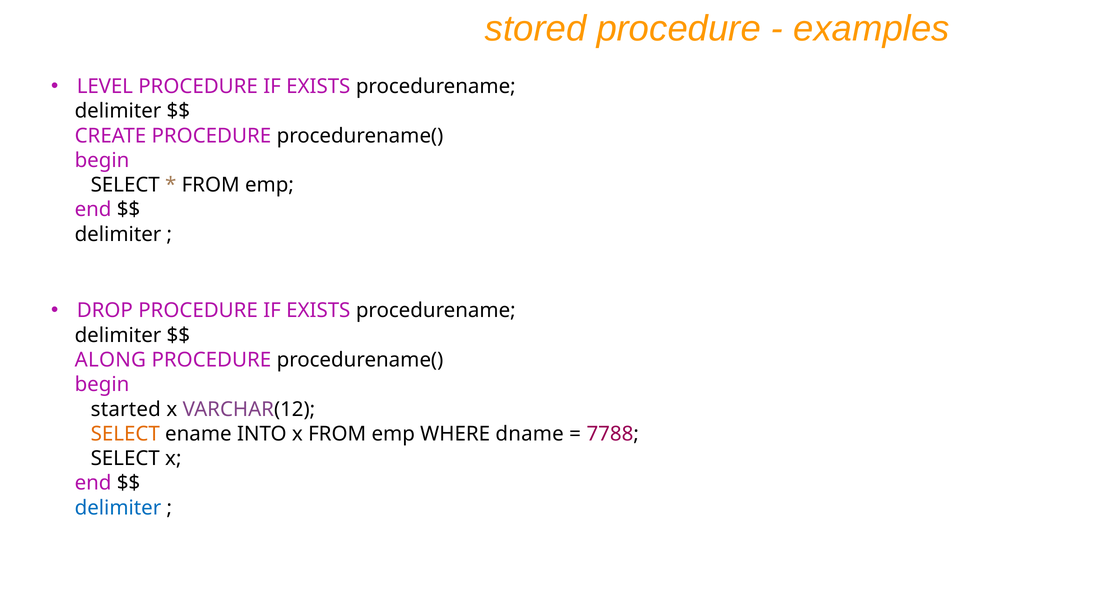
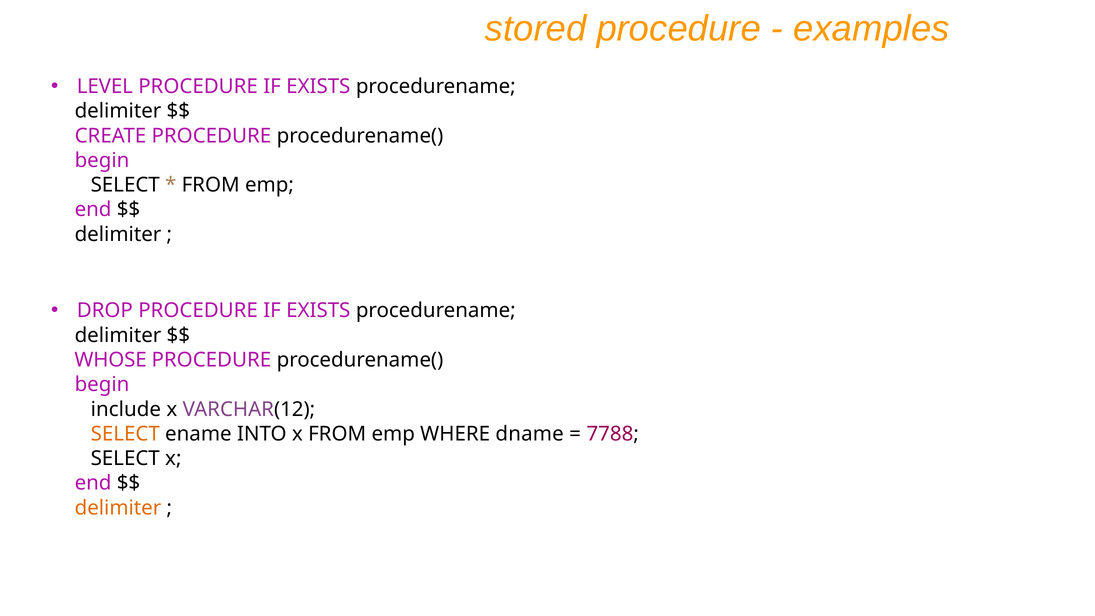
ALONG: ALONG -> WHOSE
started: started -> include
delimiter at (118, 508) colour: blue -> orange
